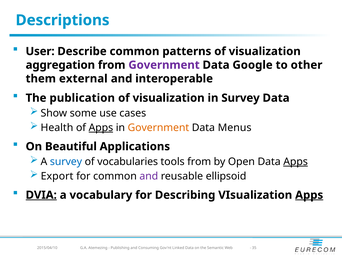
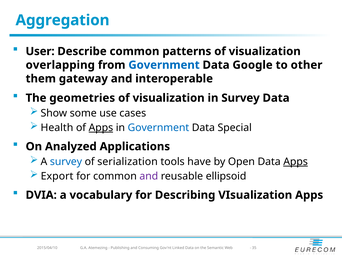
Descriptions: Descriptions -> Aggregation
aggregation: aggregation -> overlapping
Government at (164, 65) colour: purple -> blue
external: external -> gateway
publication: publication -> geometries
Government at (158, 128) colour: orange -> blue
Menus: Menus -> Special
Beautiful: Beautiful -> Analyzed
vocabularies: vocabularies -> serialization
tools from: from -> have
DVIA underline: present -> none
Apps at (309, 195) underline: present -> none
